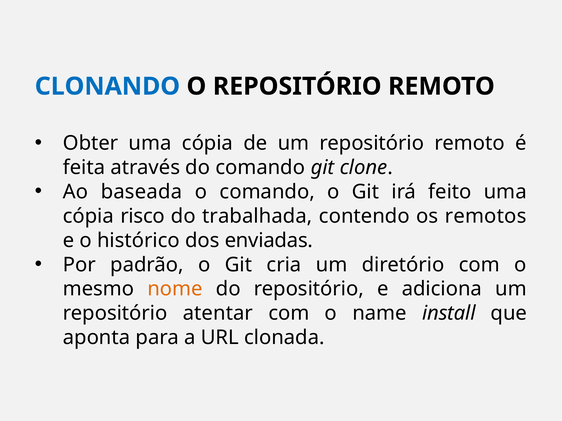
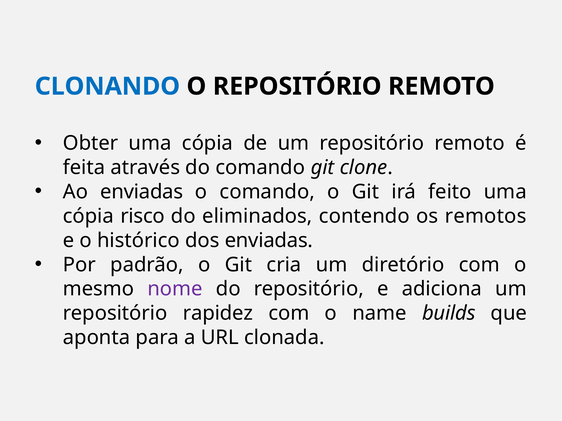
Ao baseada: baseada -> enviadas
trabalhada: trabalhada -> eliminados
nome colour: orange -> purple
atentar: atentar -> rapidez
install: install -> builds
